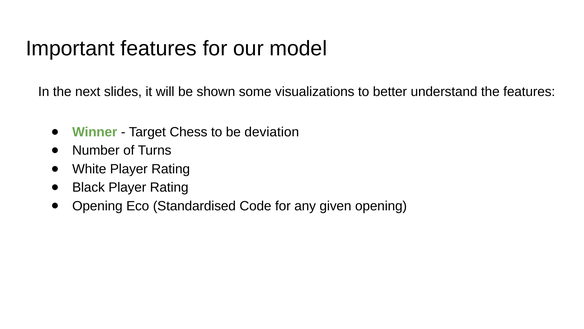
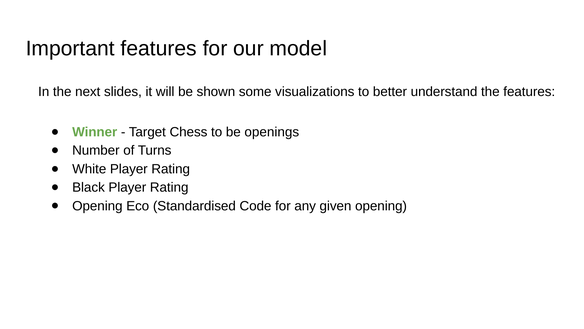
deviation: deviation -> openings
